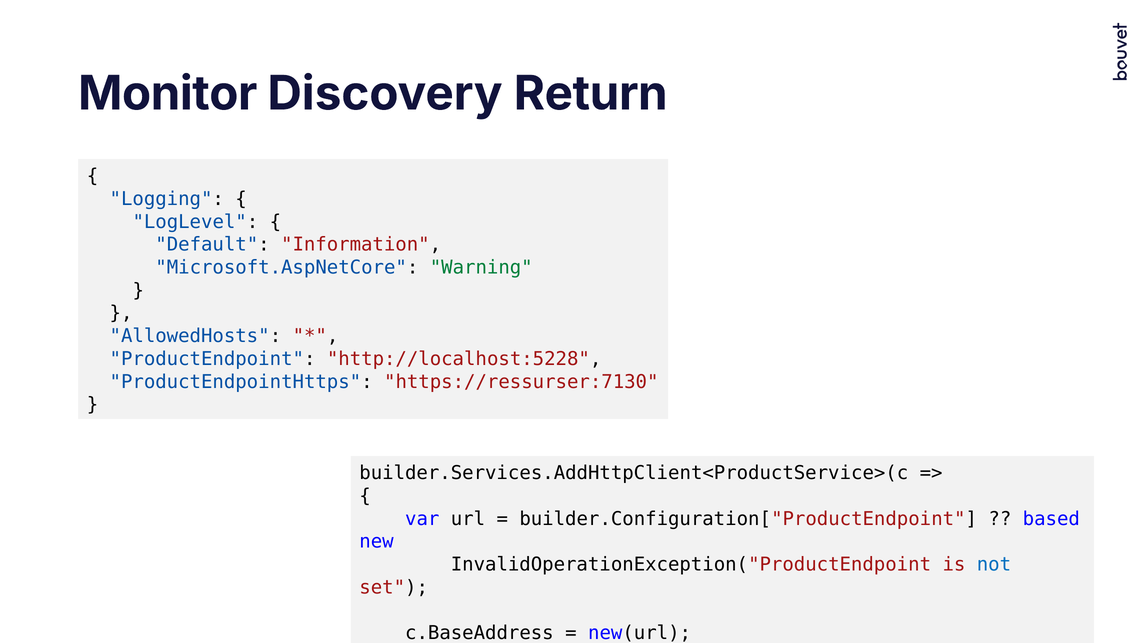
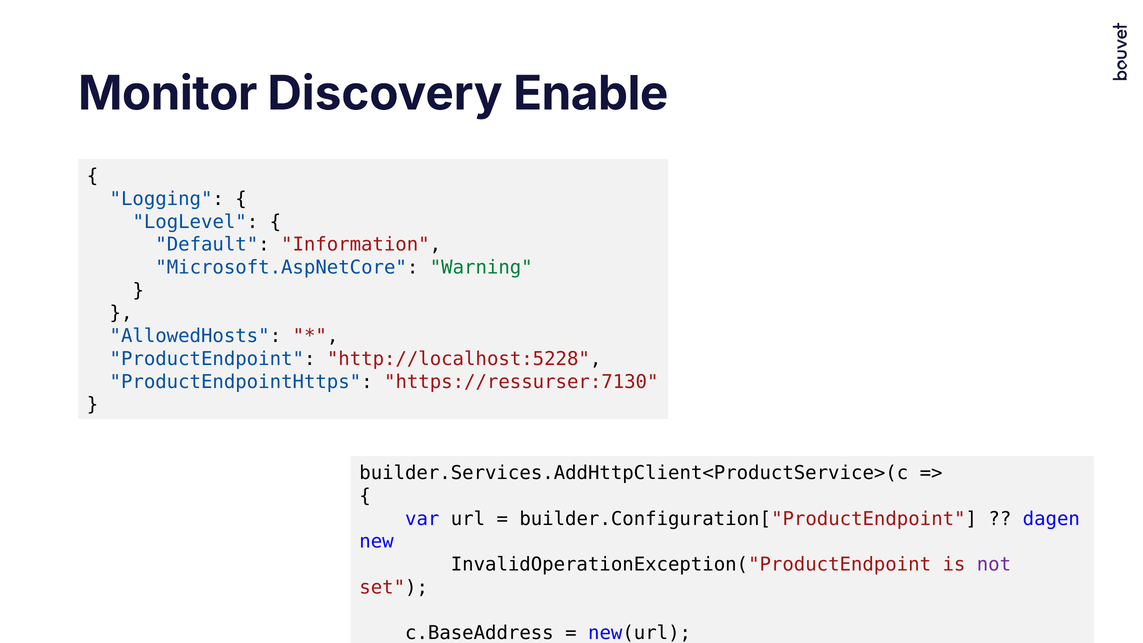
Return: Return -> Enable
based: based -> dagen
not colour: blue -> purple
